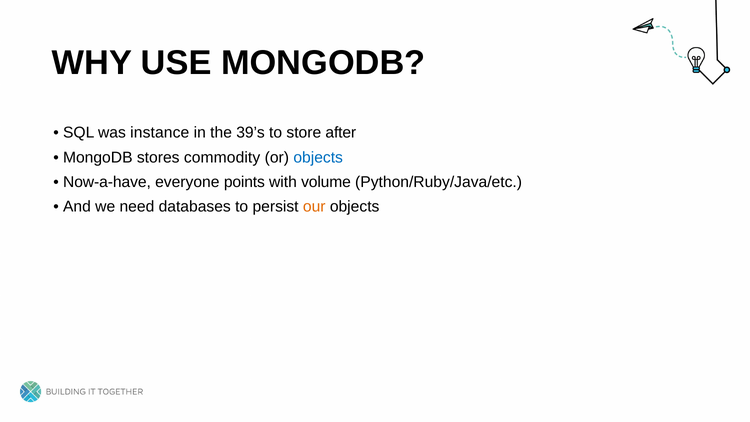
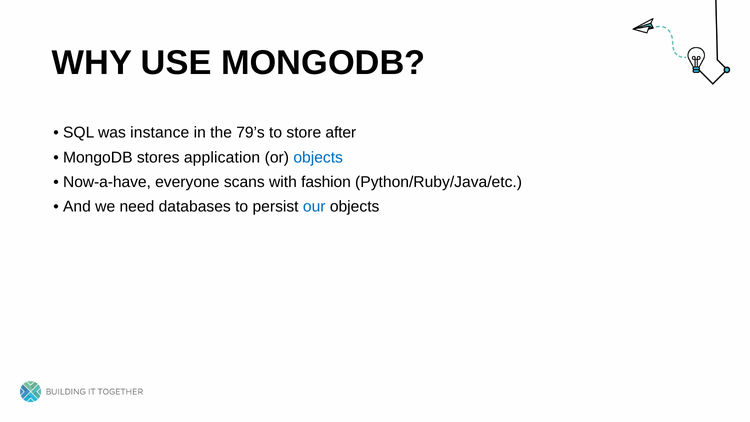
39’s: 39’s -> 79’s
commodity: commodity -> application
points: points -> scans
volume: volume -> fashion
our colour: orange -> blue
